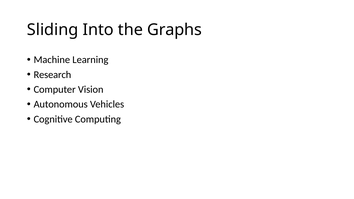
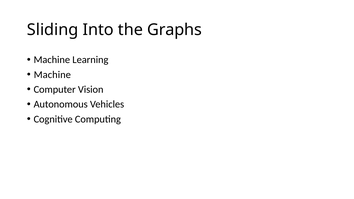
Research at (52, 75): Research -> Machine
